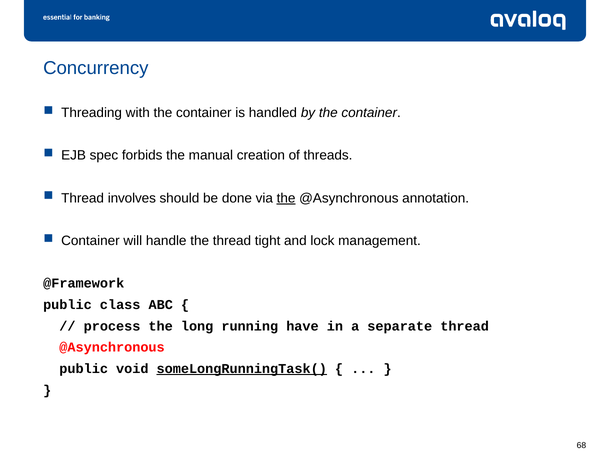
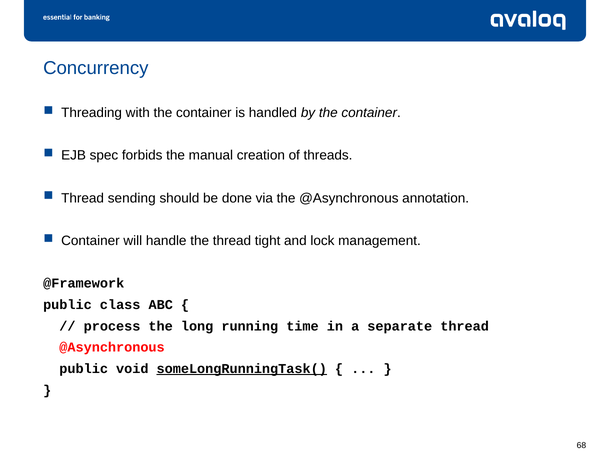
involves: involves -> sending
the at (286, 198) underline: present -> none
have: have -> time
